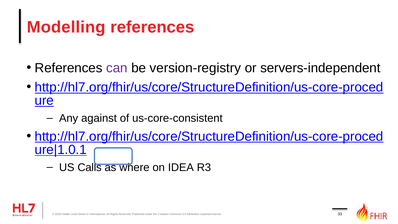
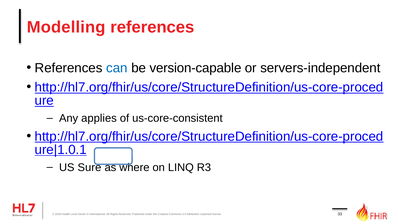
can colour: purple -> blue
version-registry: version-registry -> version-capable
against: against -> applies
Calls: Calls -> Sure
IDEA: IDEA -> LINQ
